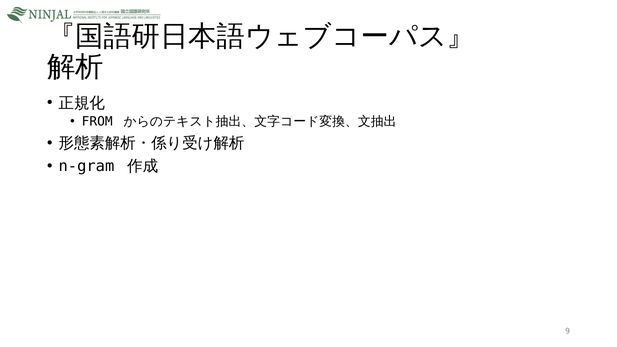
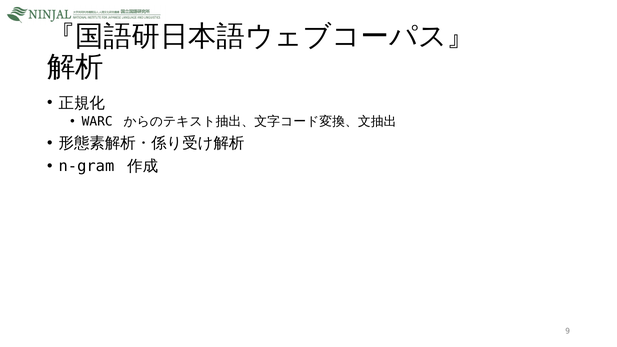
FROM: FROM -> WARC
